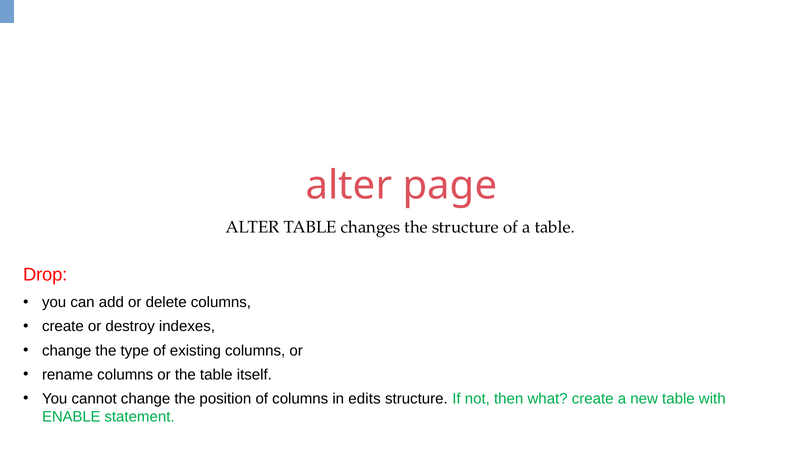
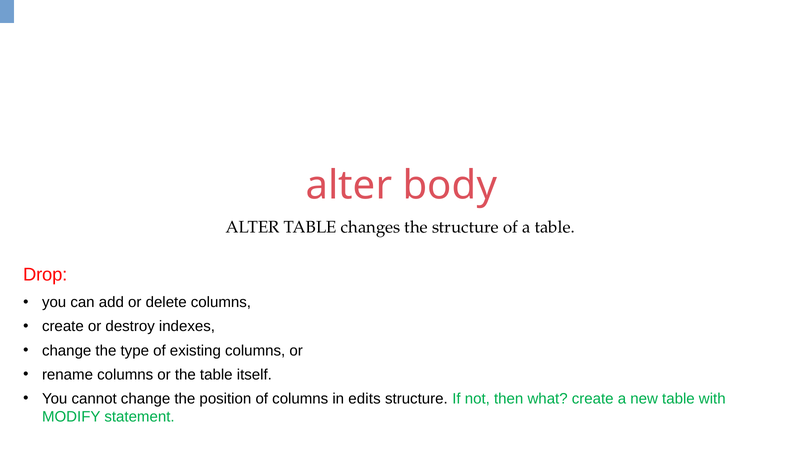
page: page -> body
ENABLE: ENABLE -> MODIFY
